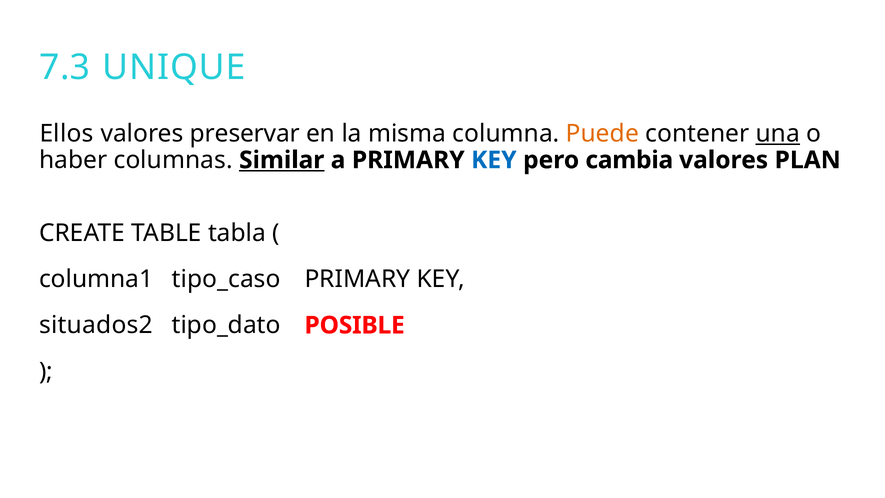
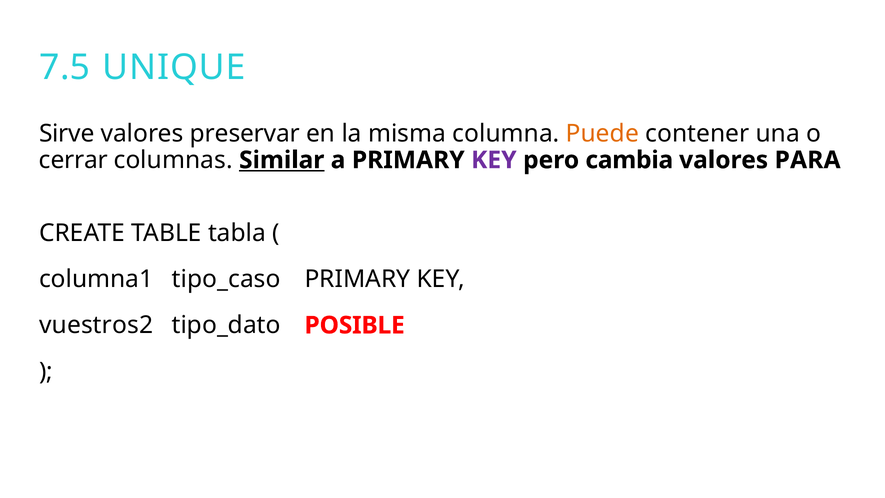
7.3: 7.3 -> 7.5
Ellos: Ellos -> Sirve
una underline: present -> none
haber: haber -> cerrar
KEY at (494, 160) colour: blue -> purple
PLAN: PLAN -> PARA
situados2: situados2 -> vuestros2
